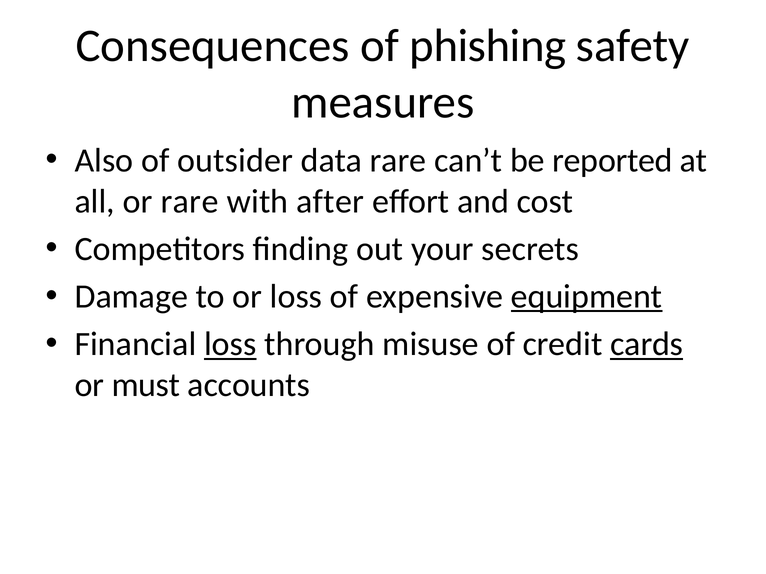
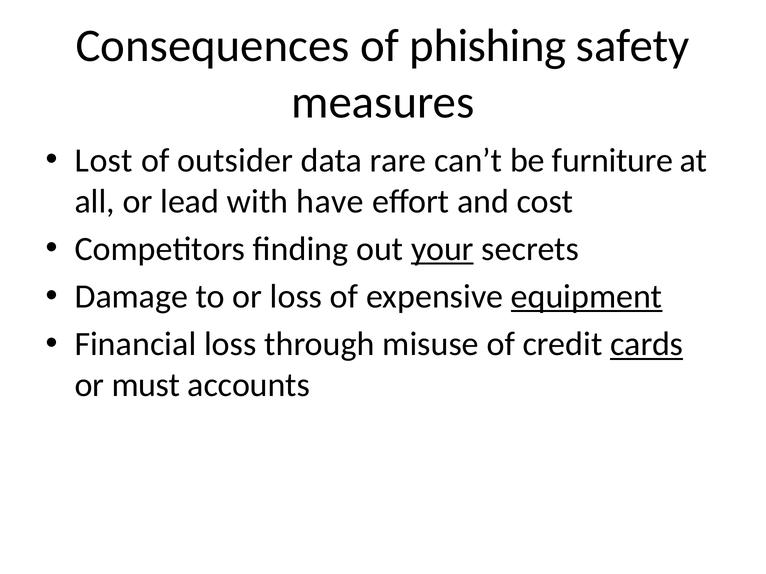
Also: Also -> Lost
reported: reported -> furniture
or rare: rare -> lead
after: after -> have
your underline: none -> present
loss at (230, 345) underline: present -> none
